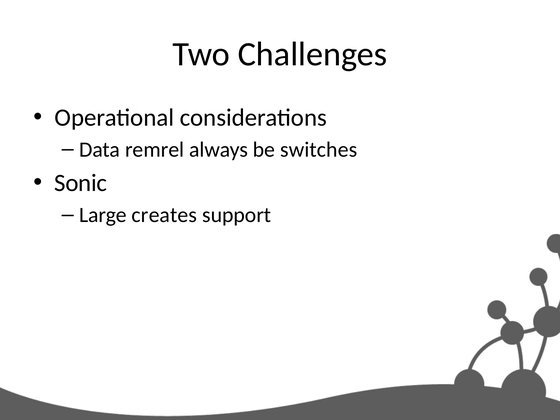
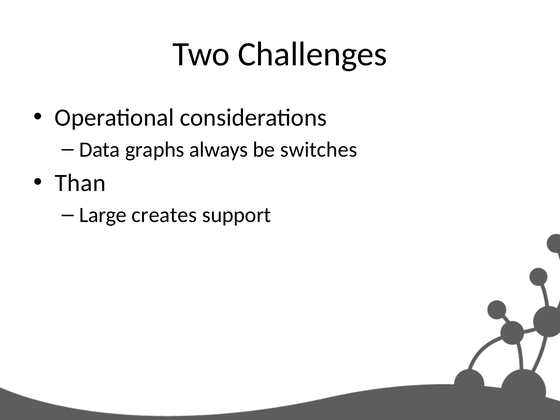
remrel: remrel -> graphs
Sonic: Sonic -> Than
